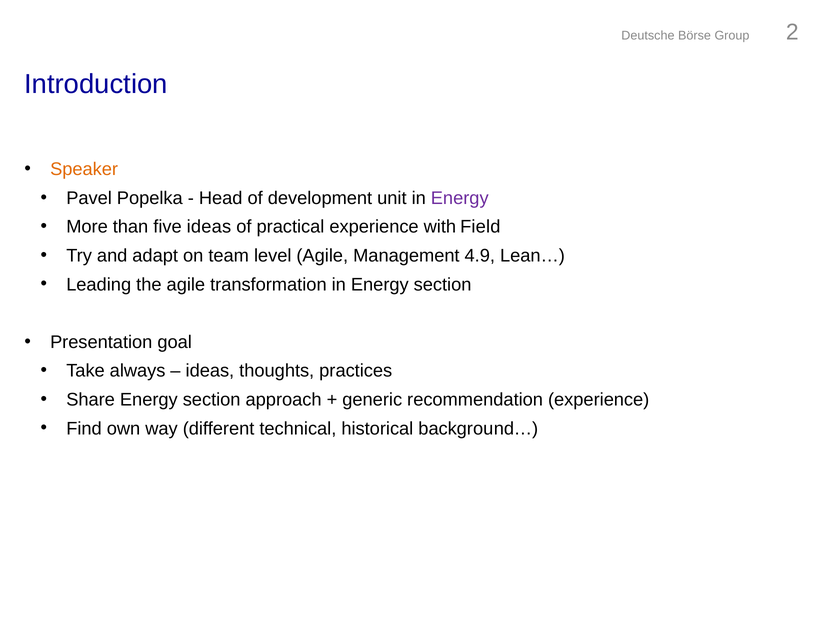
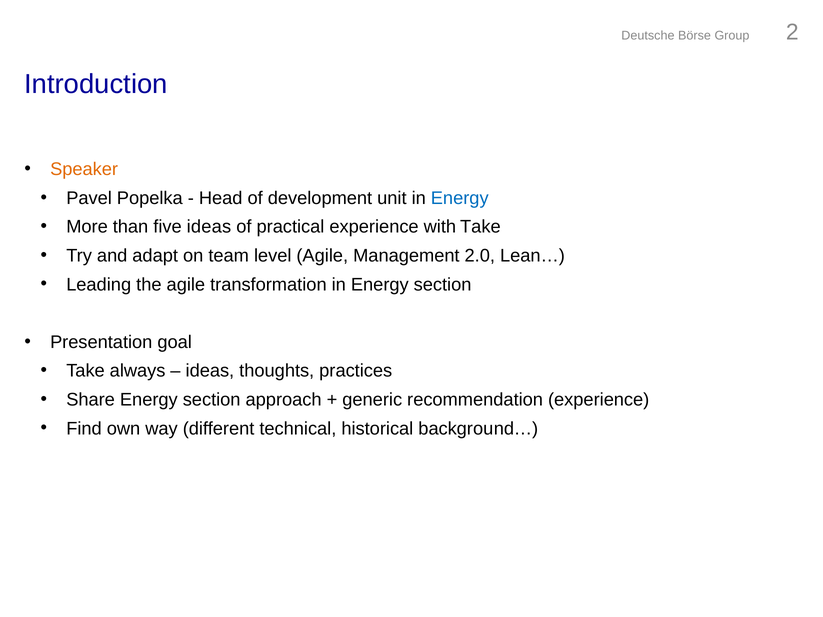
Energy at (460, 198) colour: purple -> blue
with Field: Field -> Take
4.9: 4.9 -> 2.0
